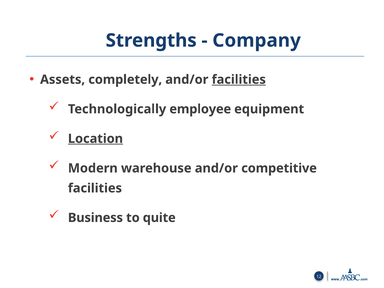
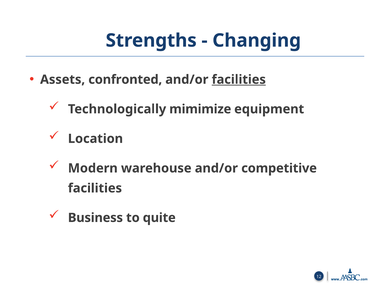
Company: Company -> Changing
completely: completely -> confronted
employee: employee -> mimimize
Location underline: present -> none
